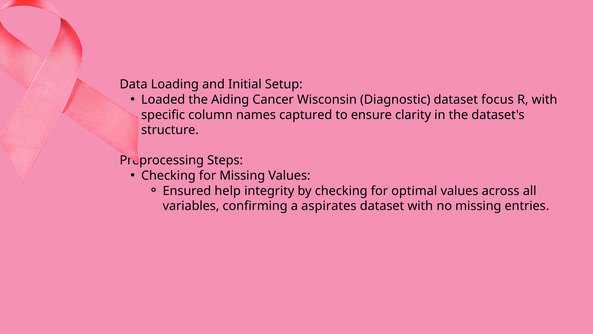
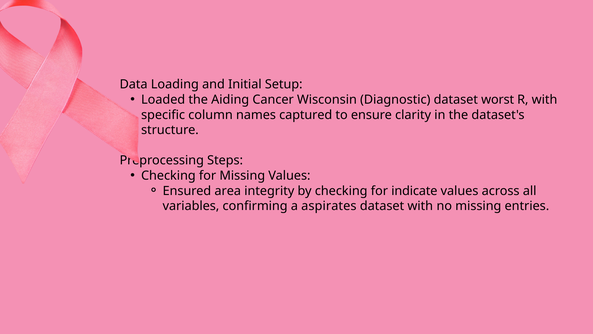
focus: focus -> worst
help: help -> area
optimal: optimal -> indicate
